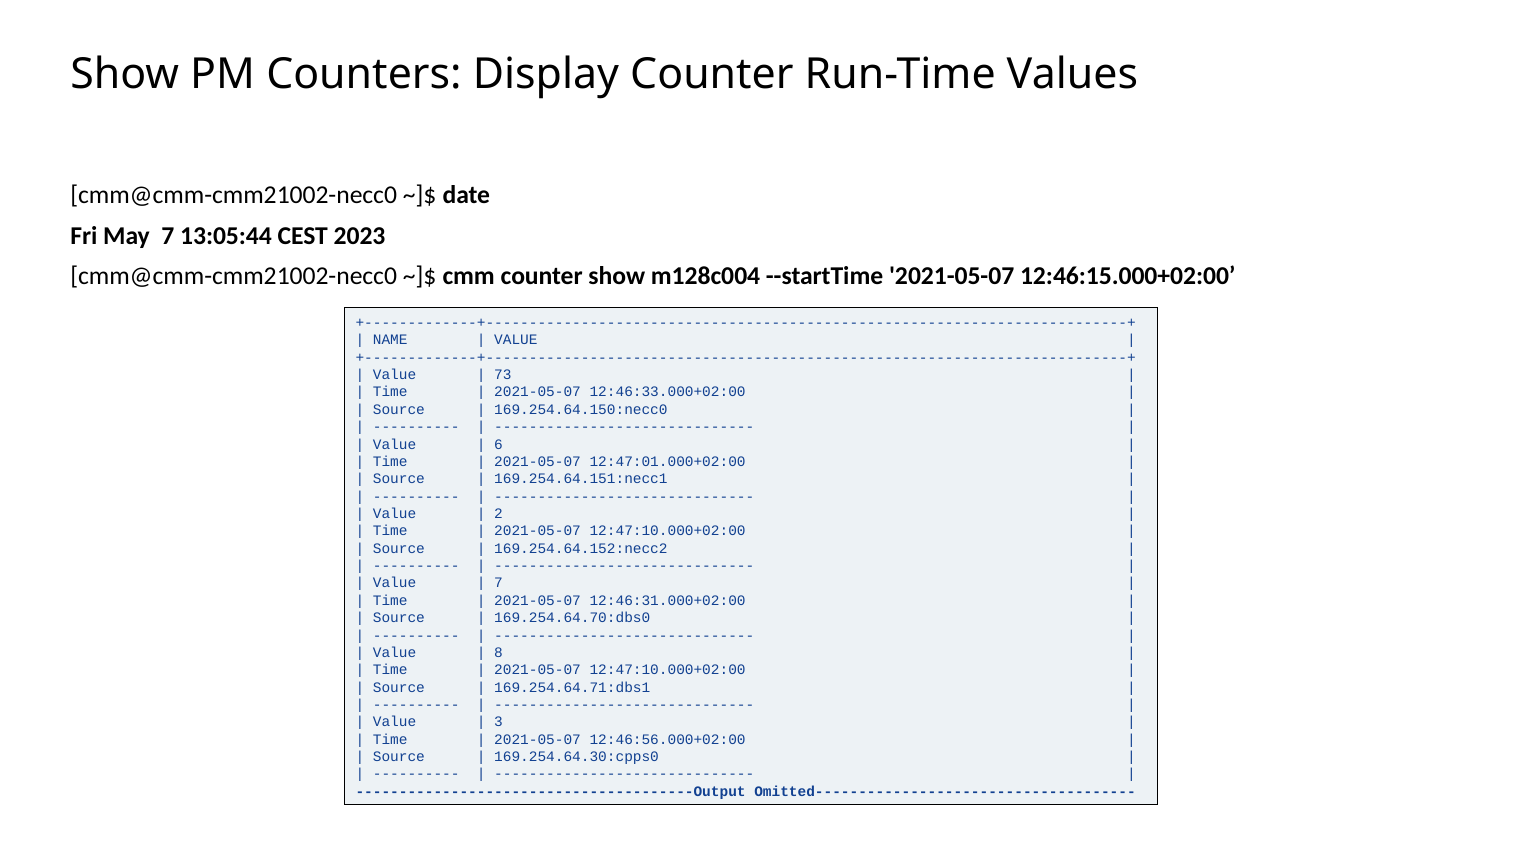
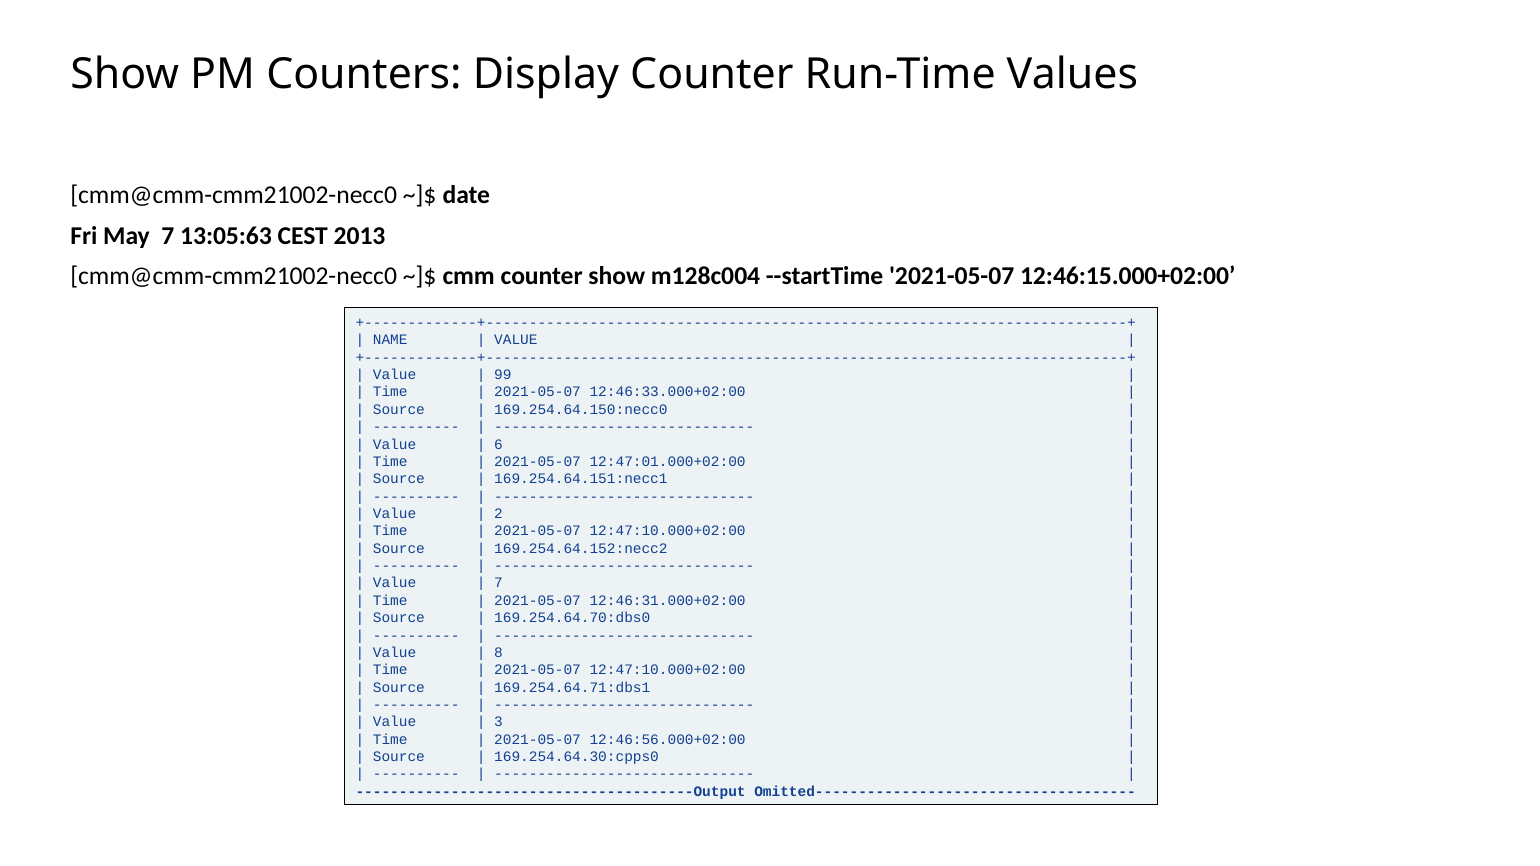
13:05:44: 13:05:44 -> 13:05:63
2023: 2023 -> 2013
73: 73 -> 99
